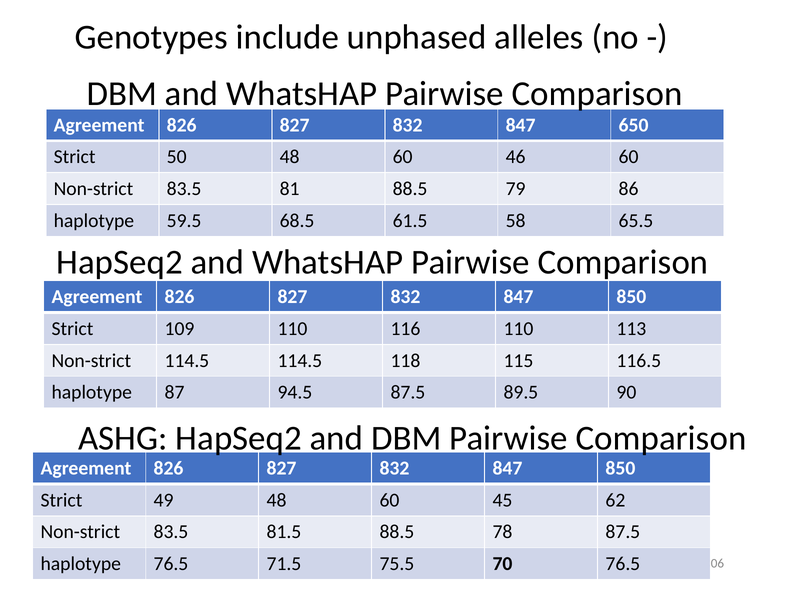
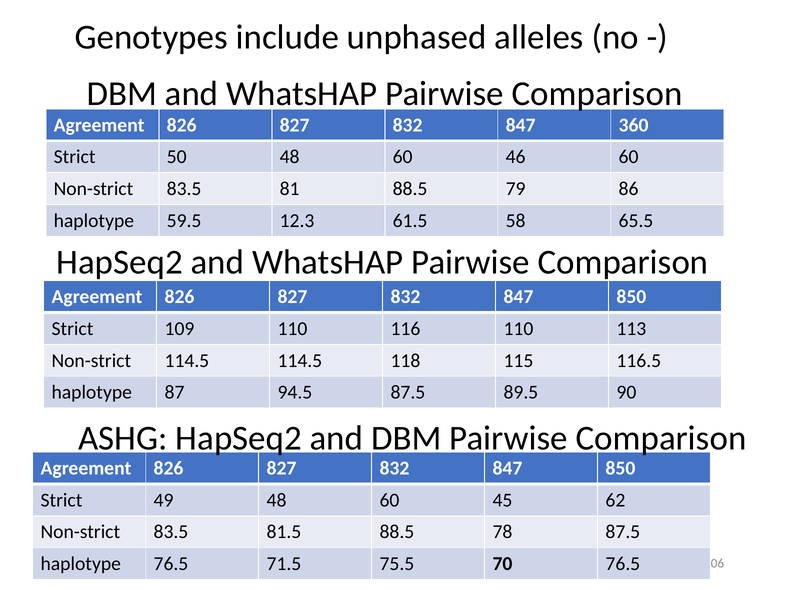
650: 650 -> 360
68.5: 68.5 -> 12.3
